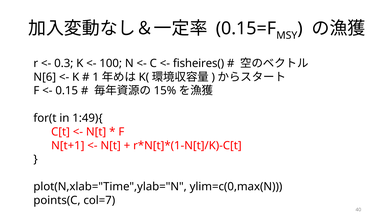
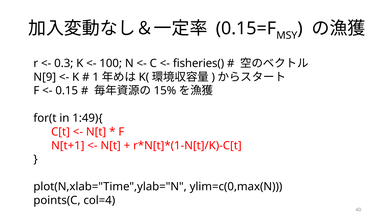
fisheires(: fisheires( -> fisheries(
N[6: N[6 -> N[9
col=7: col=7 -> col=4
